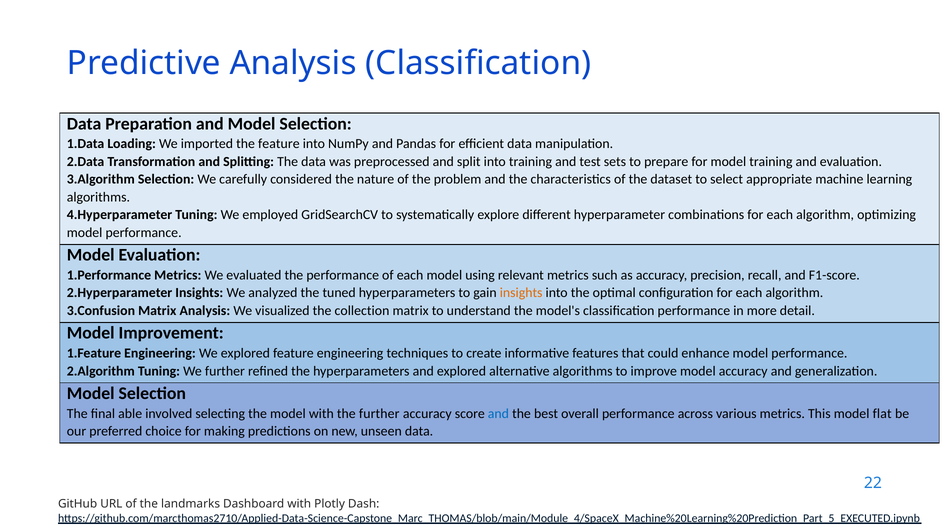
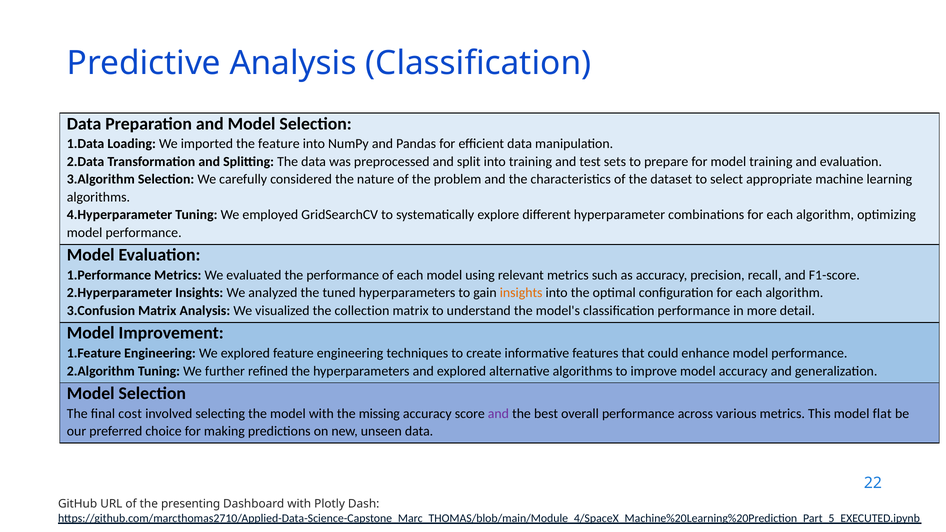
able: able -> cost
the further: further -> missing
and at (498, 414) colour: blue -> purple
landmarks: landmarks -> presenting
